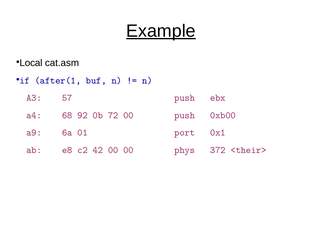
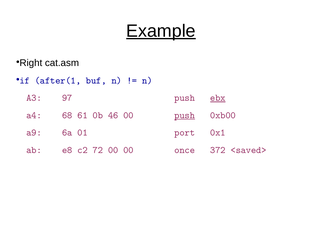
Local: Local -> Right
57: 57 -> 97
ebx underline: none -> present
92: 92 -> 61
72: 72 -> 46
push at (185, 115) underline: none -> present
42: 42 -> 72
phys: phys -> once
<their>: <their> -> <saved>
